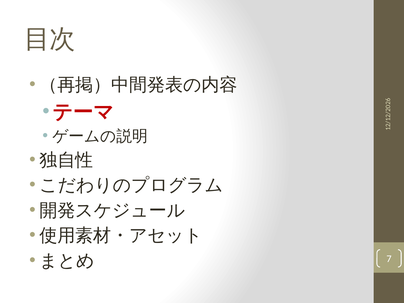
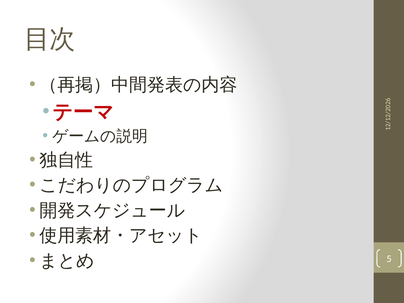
7: 7 -> 5
